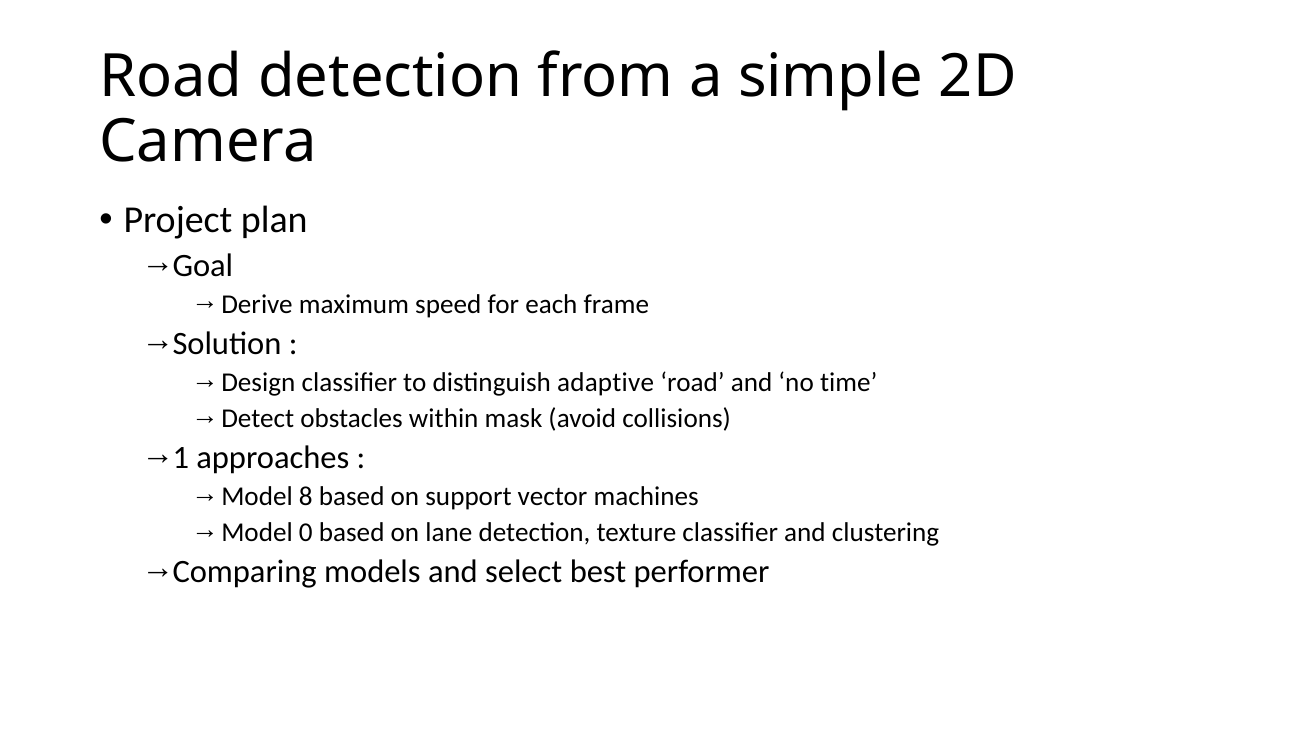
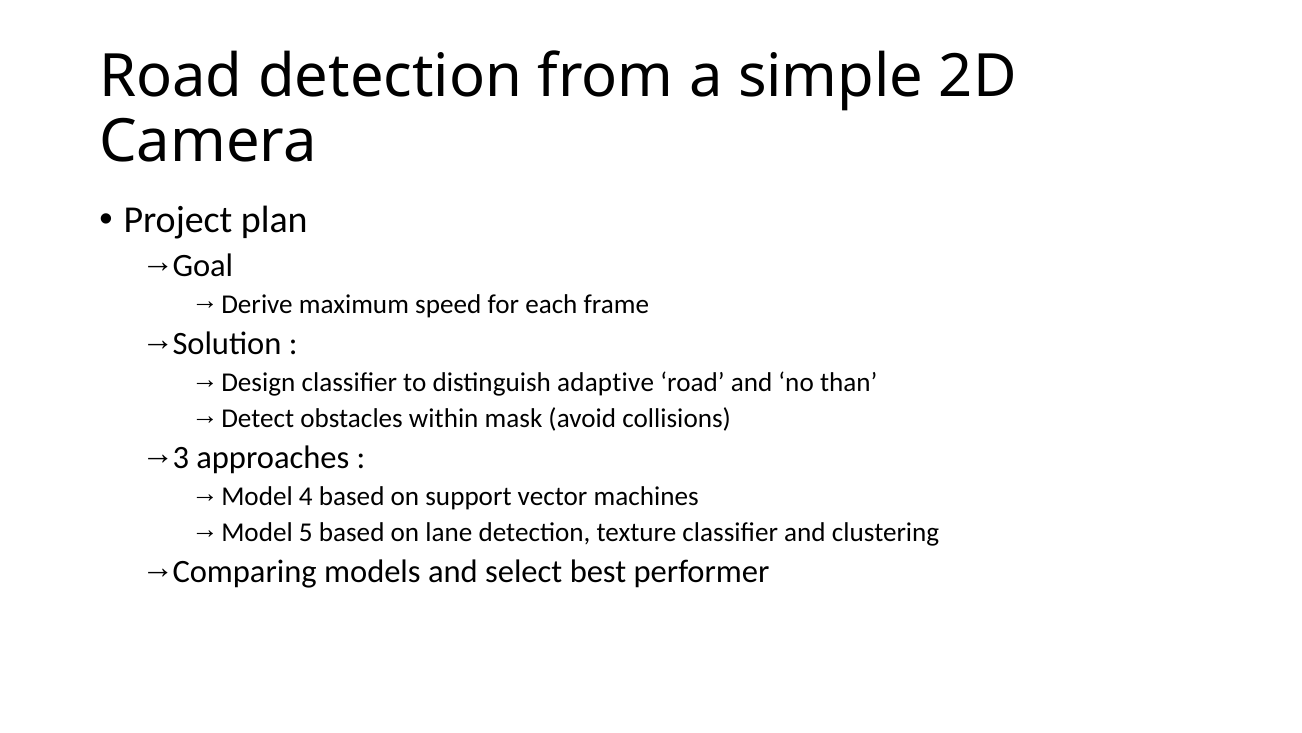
time: time -> than
1: 1 -> 3
8: 8 -> 4
0: 0 -> 5
